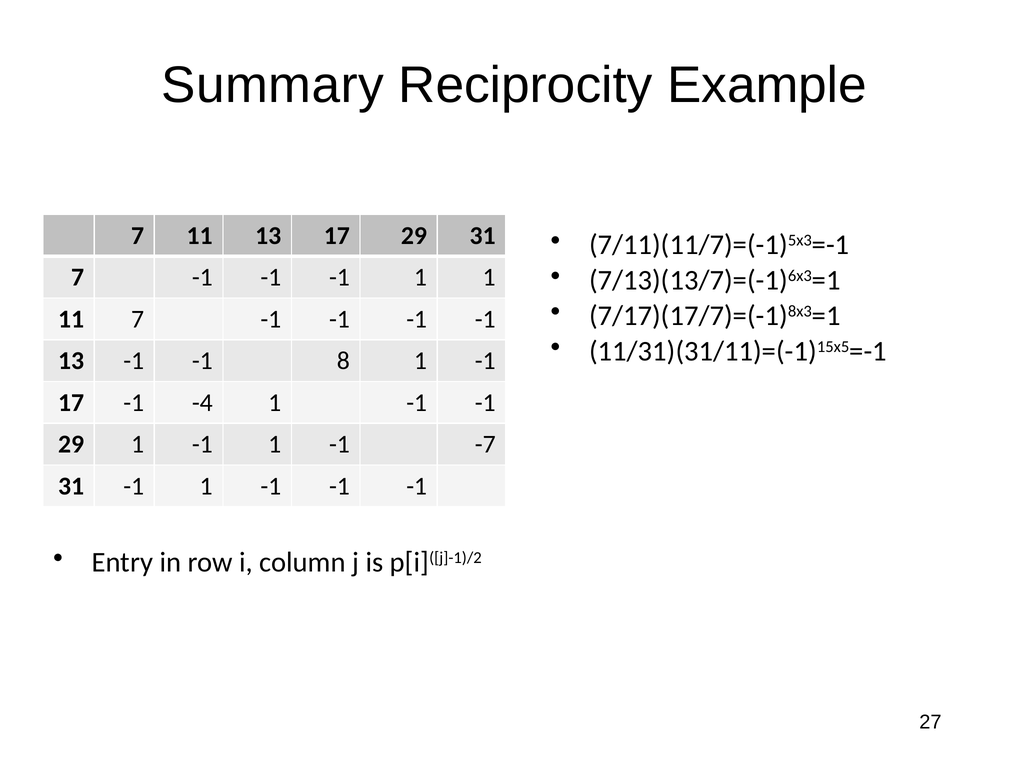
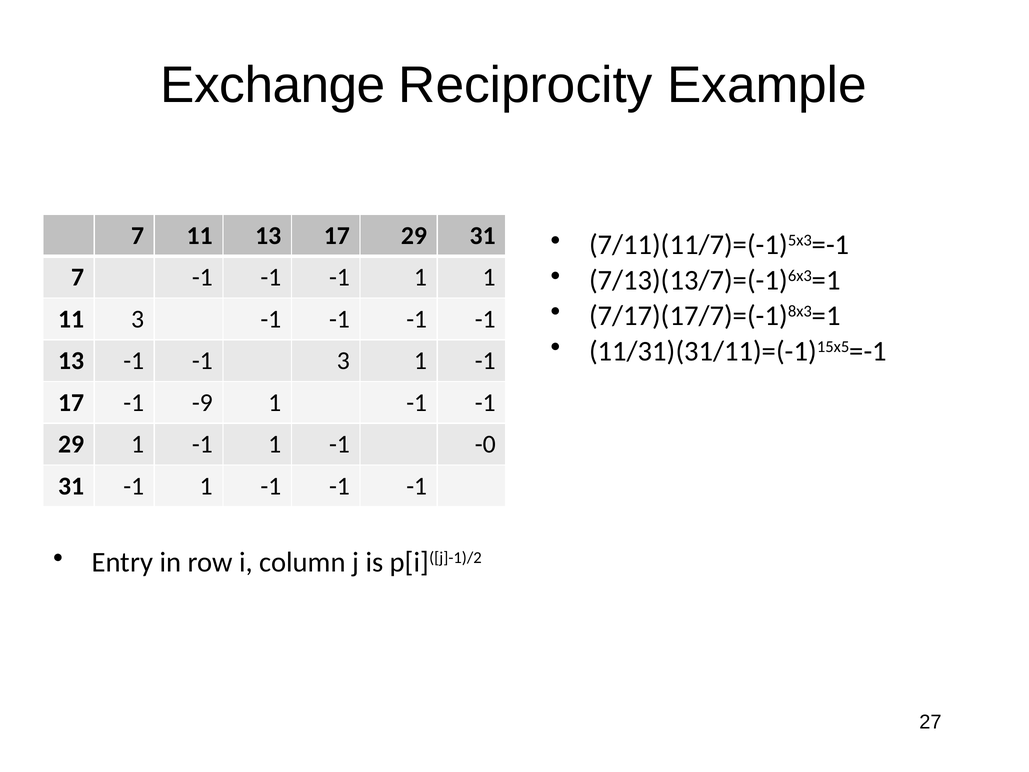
Summary: Summary -> Exchange
11 7: 7 -> 3
-1 8: 8 -> 3
-4: -4 -> -9
-7: -7 -> -0
